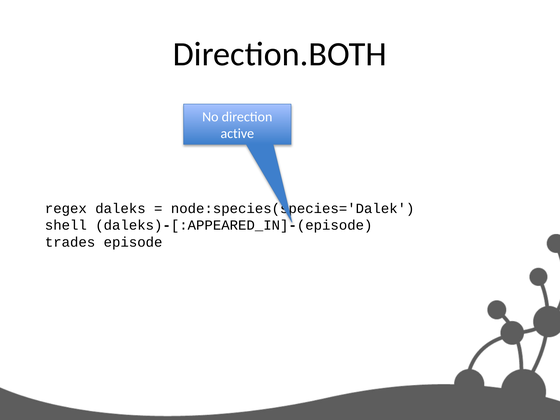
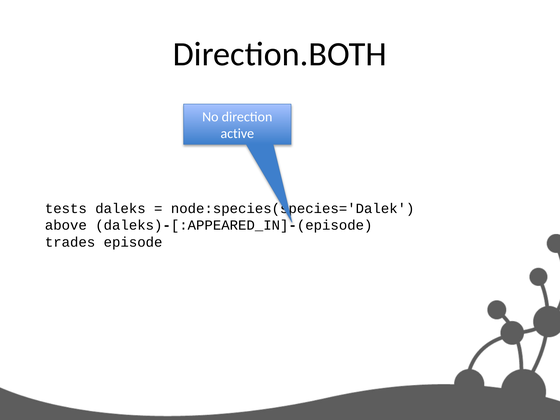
regex: regex -> tests
shell: shell -> above
